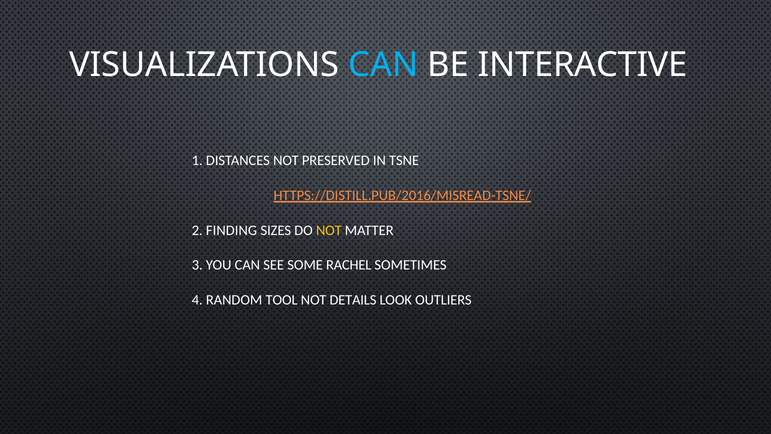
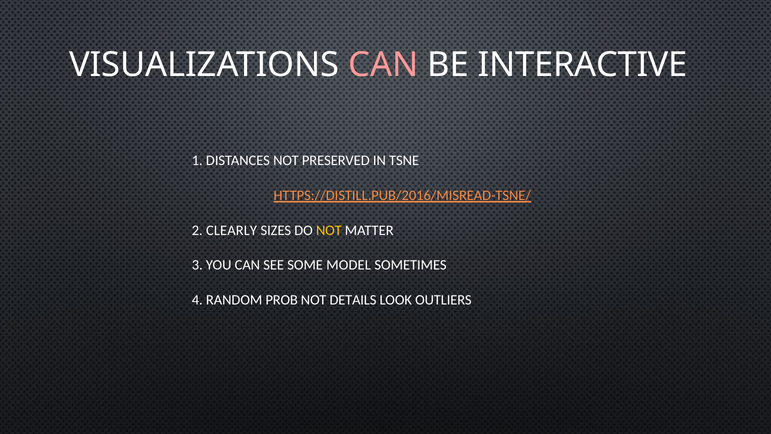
CAN at (383, 65) colour: light blue -> pink
FINDING: FINDING -> CLEARLY
RACHEL: RACHEL -> MODEL
TOOL: TOOL -> PROB
